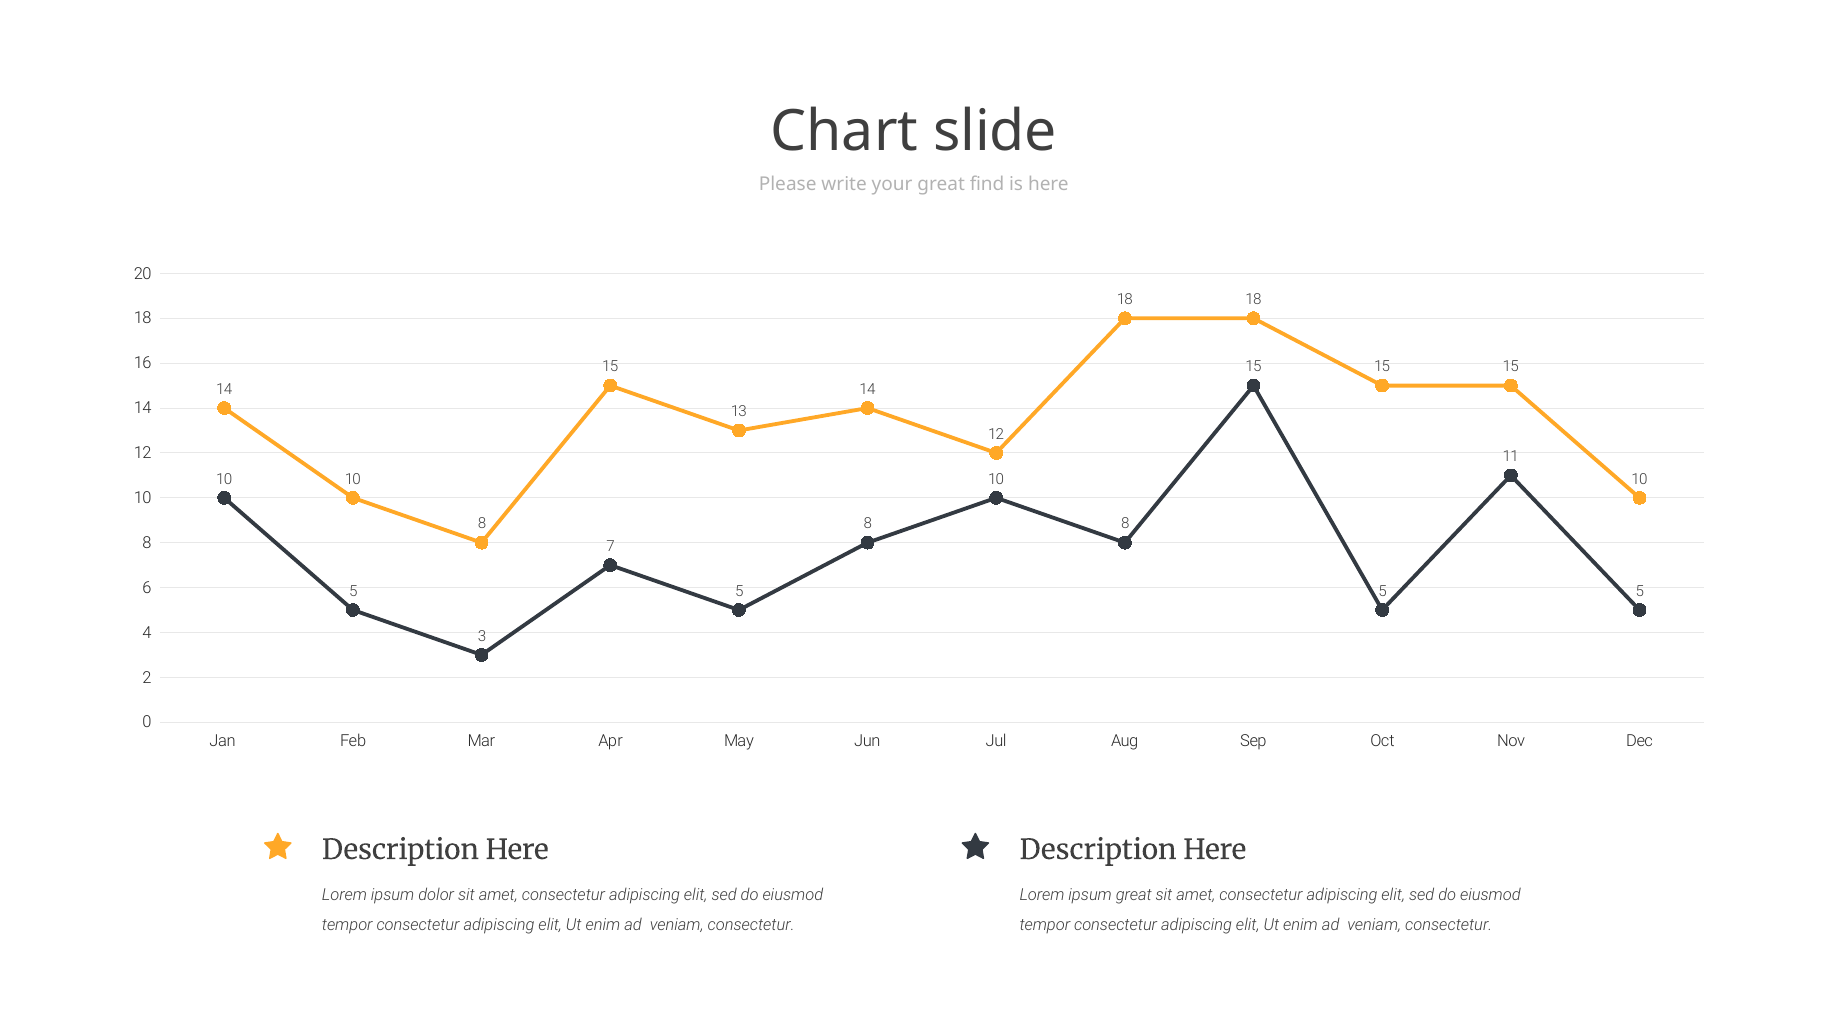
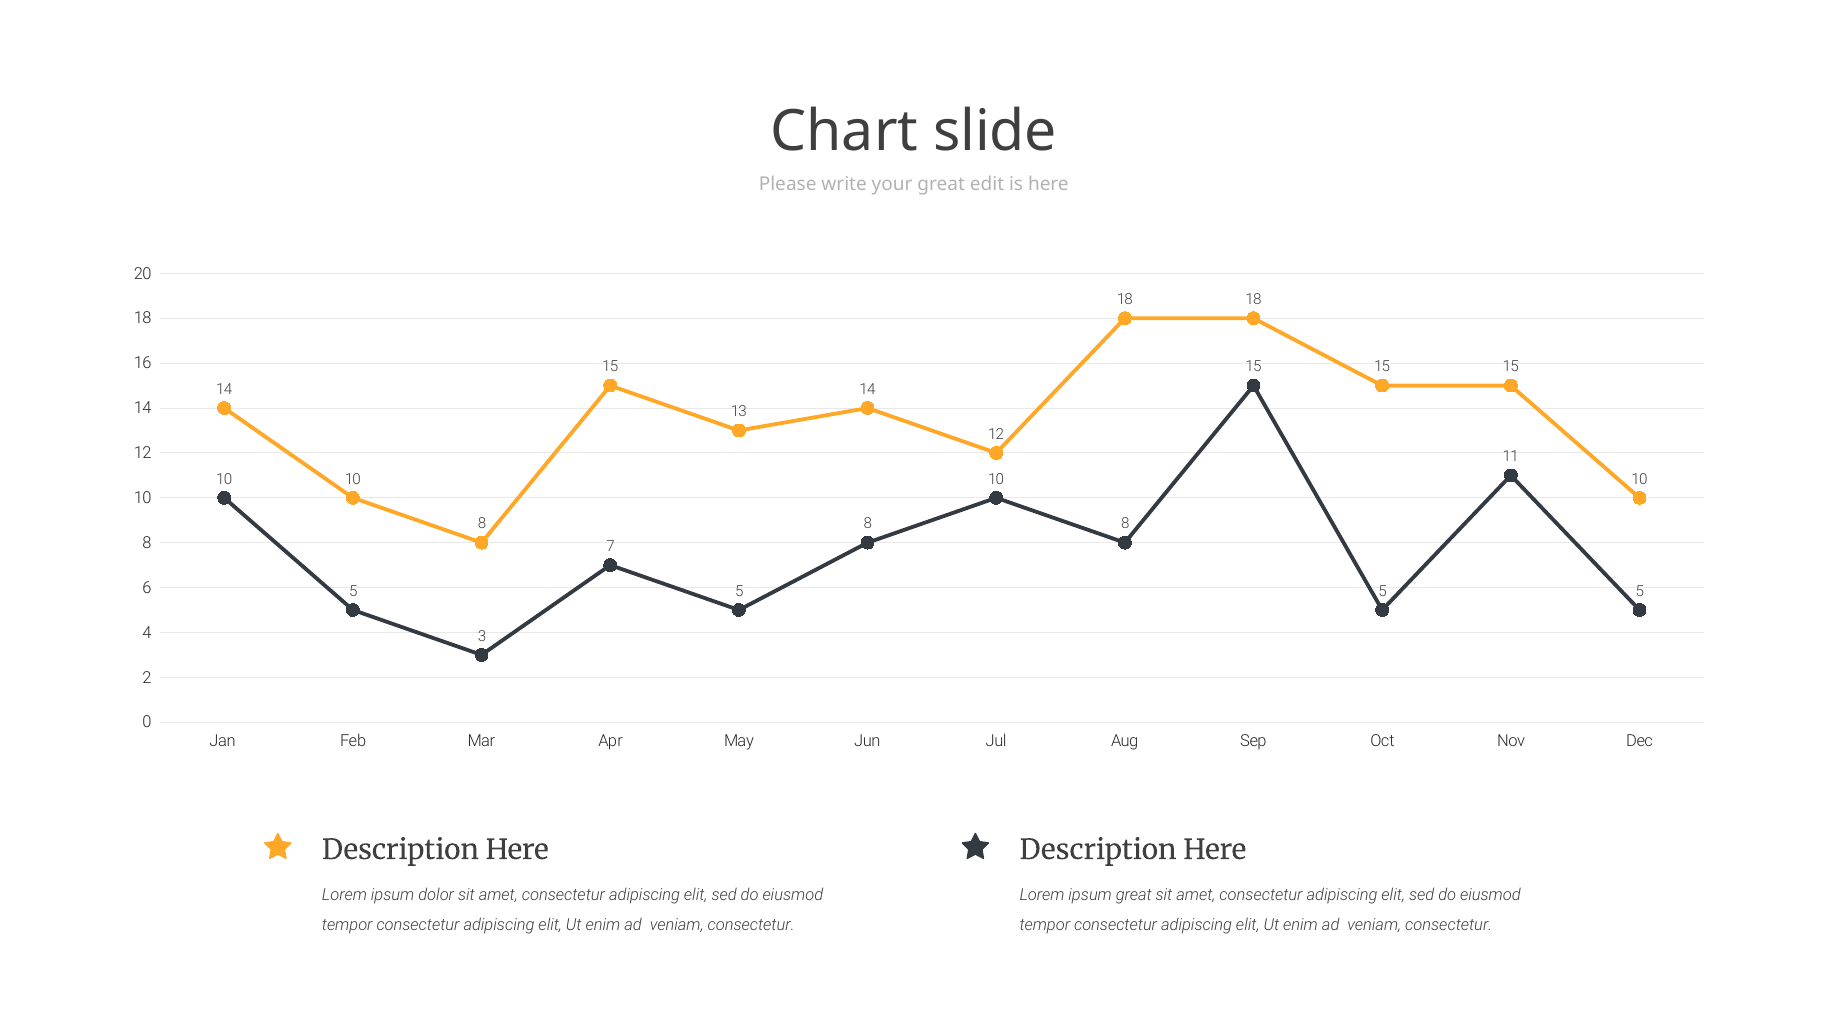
find: find -> edit
